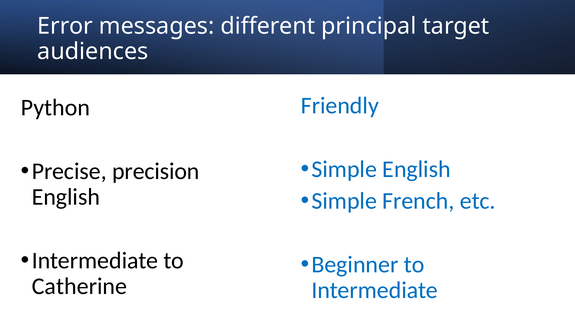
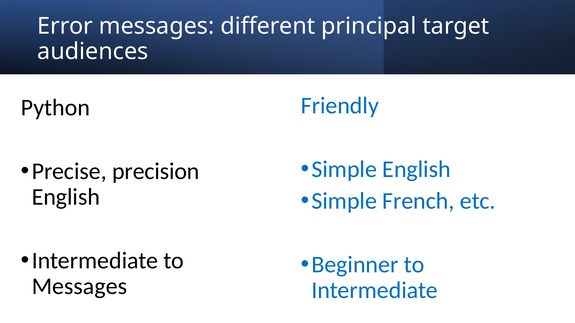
Catherine at (79, 287): Catherine -> Messages
